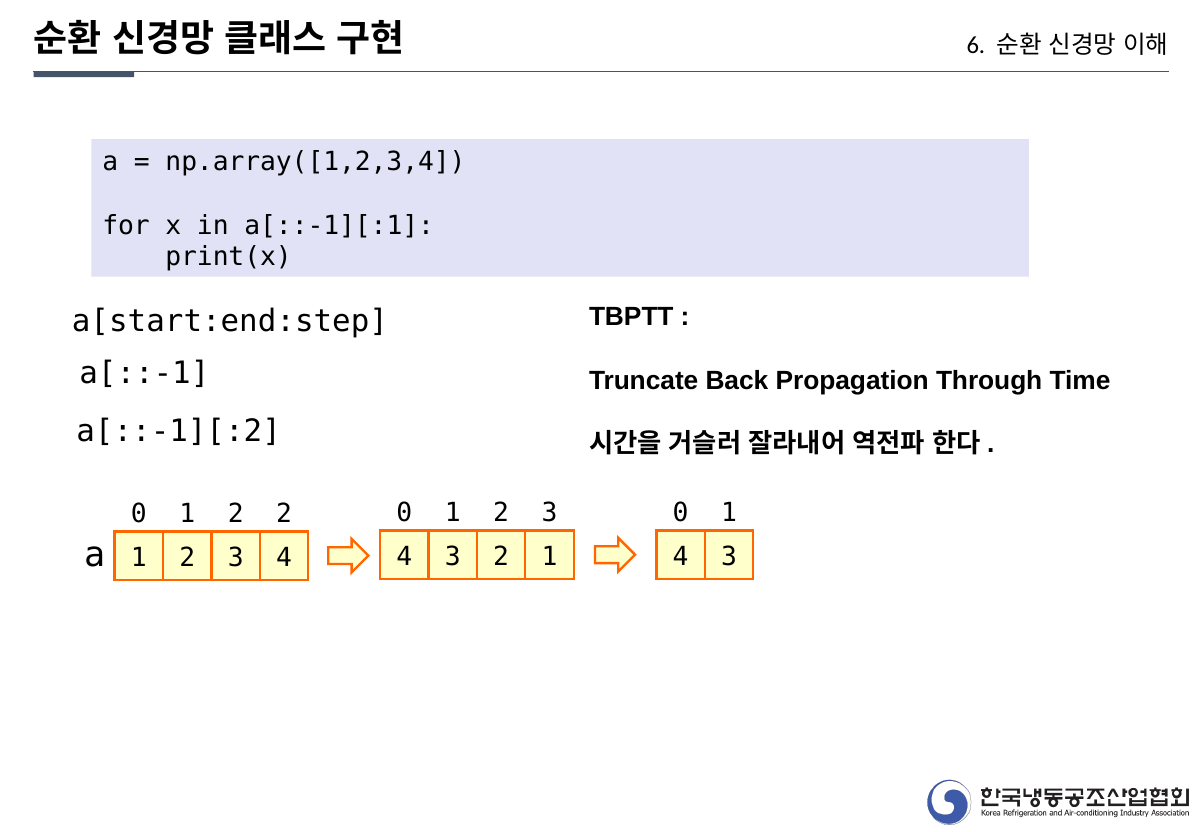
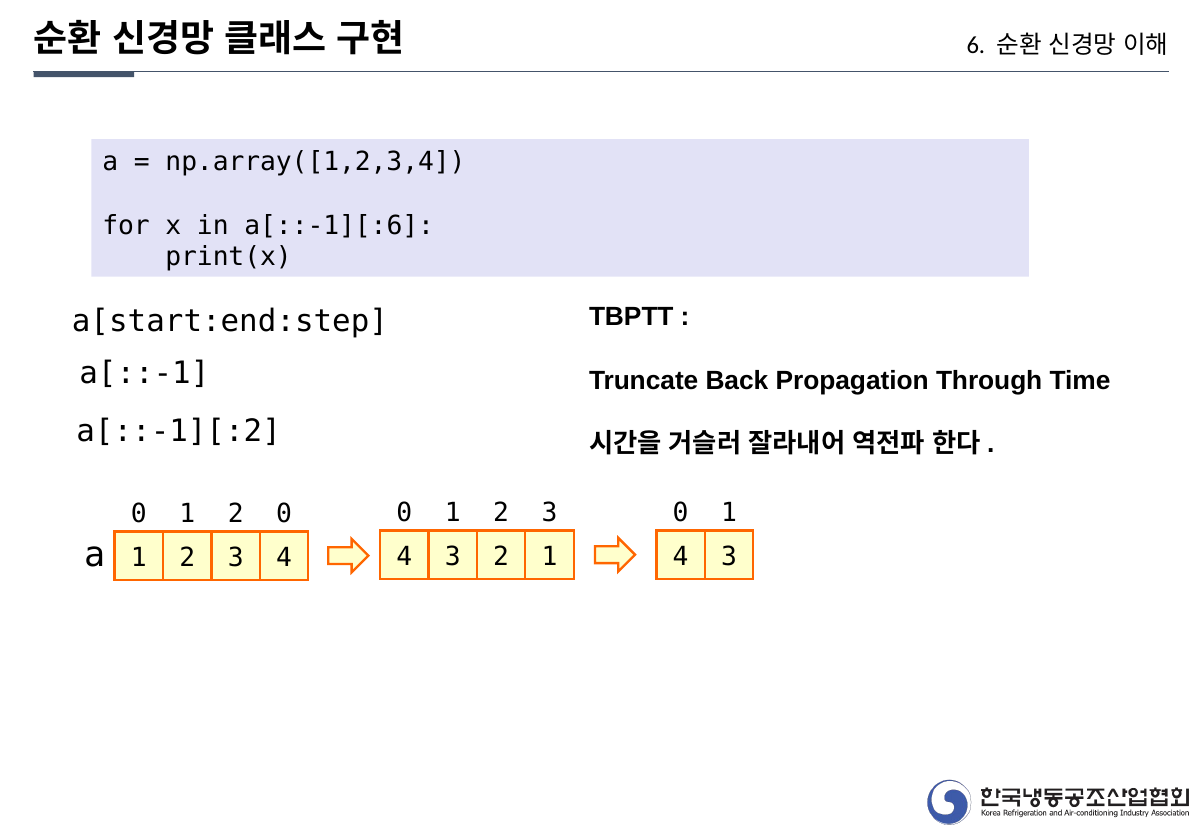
a[::-1][:1: a[::-1][:1 -> a[::-1][:6
2 2: 2 -> 0
